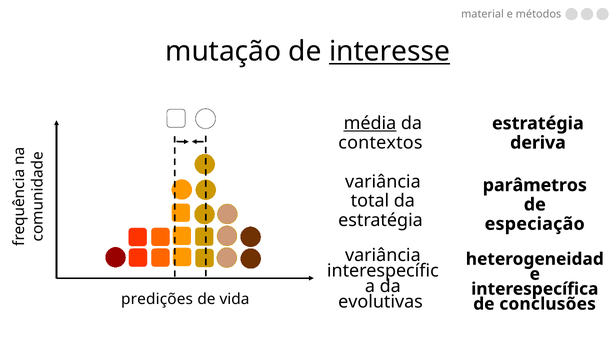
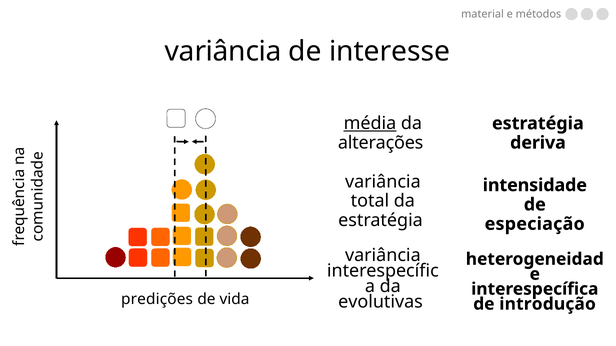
mutação at (223, 52): mutação -> variância
interesse underline: present -> none
contextos: contextos -> alterações
parâmetros: parâmetros -> intensidade
conclusões: conclusões -> introdução
